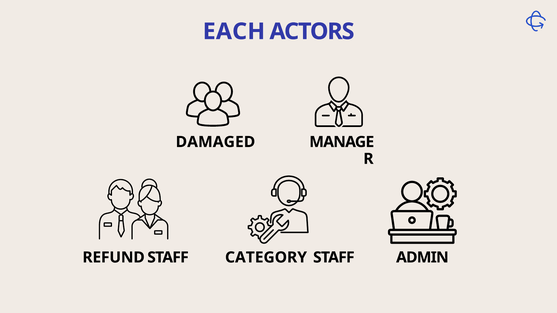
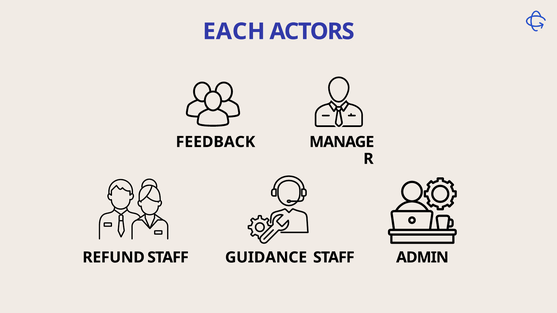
DAMAGED: DAMAGED -> FEEDBACK
CATEGORY: CATEGORY -> GUIDANCE
